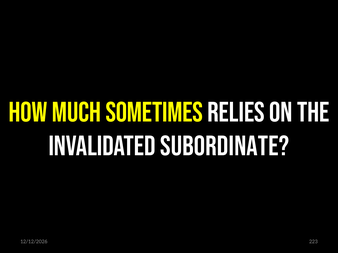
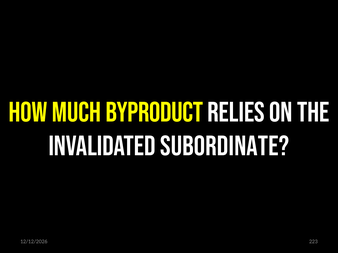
SOMETIMES: SOMETIMES -> BYPRODUCT
